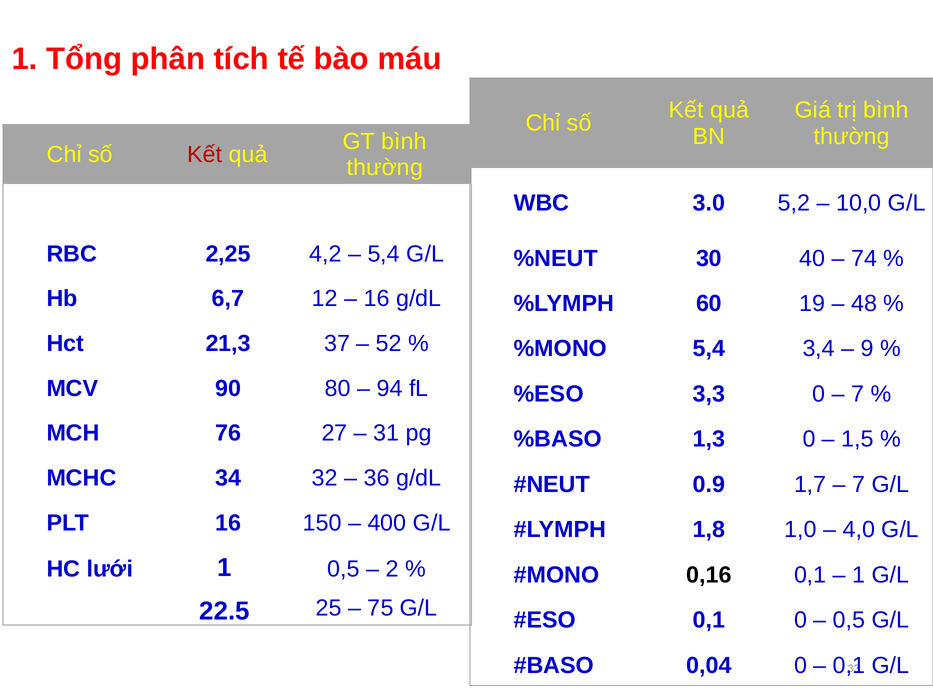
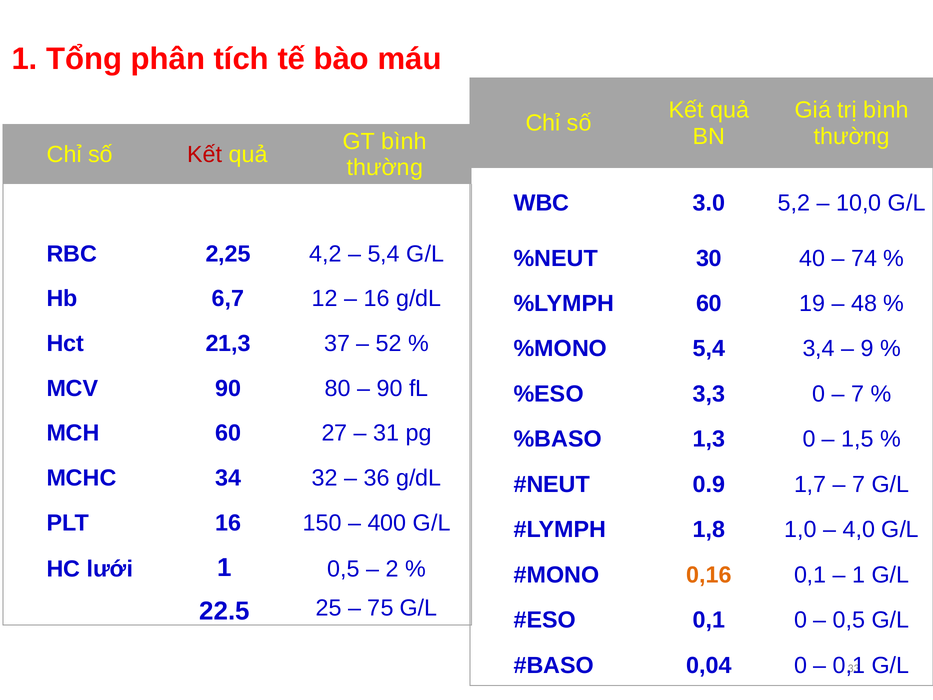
94 at (390, 388): 94 -> 90
MCH 76: 76 -> 60
0,16 colour: black -> orange
